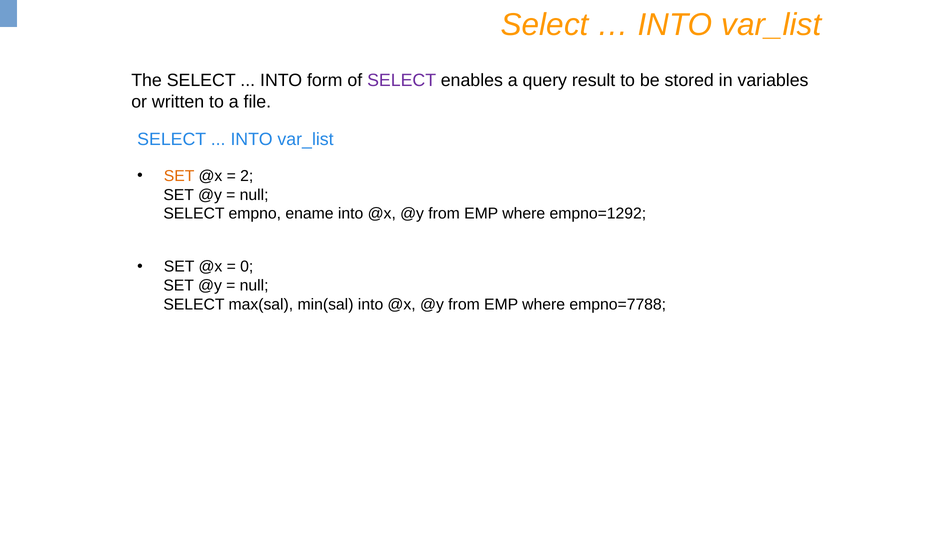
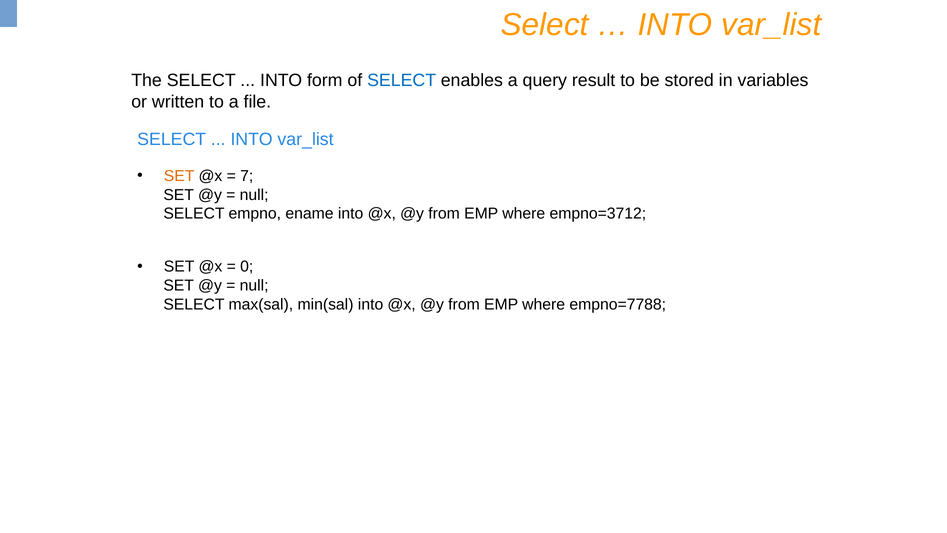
SELECT at (402, 80) colour: purple -> blue
2: 2 -> 7
empno=1292: empno=1292 -> empno=3712
